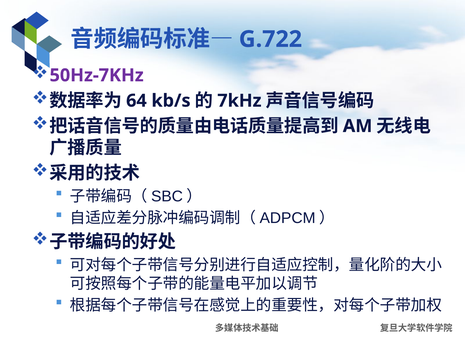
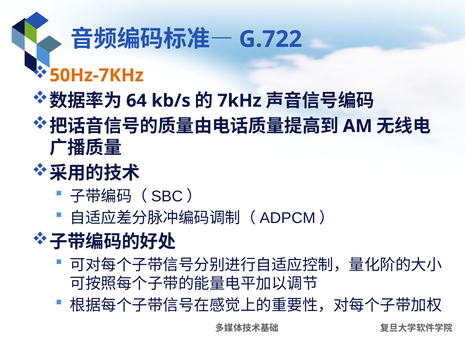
50Hz-7KHz colour: purple -> orange
